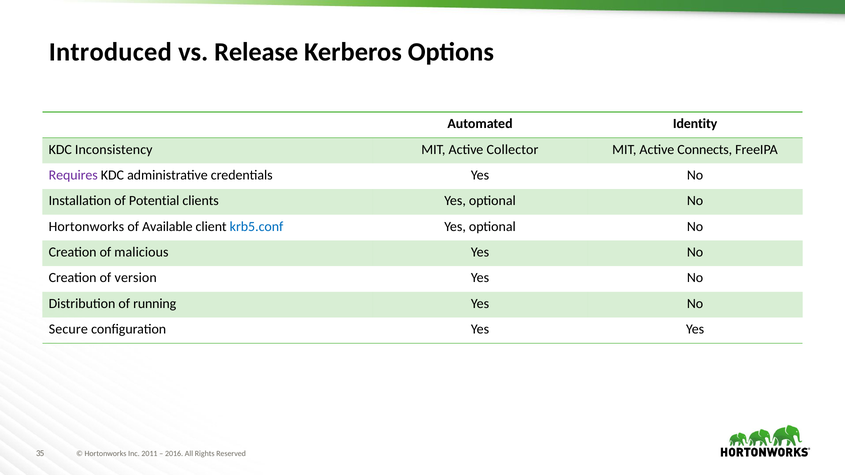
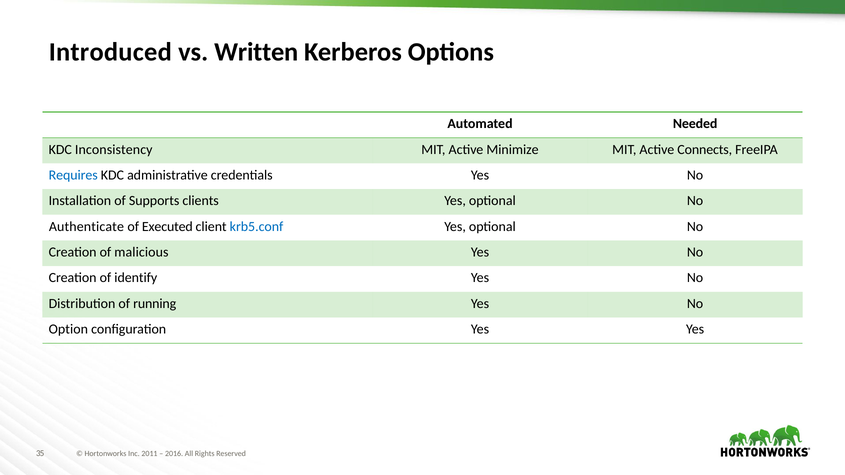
Release: Release -> Written
Identity: Identity -> Needed
Collector: Collector -> Minimize
Requires colour: purple -> blue
Potential: Potential -> Supports
Hortonworks at (86, 227): Hortonworks -> Authenticate
Available: Available -> Executed
version: version -> identify
Secure: Secure -> Option
